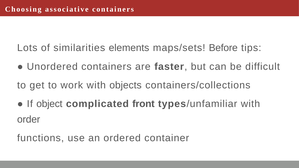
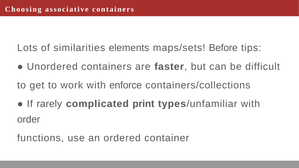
objects: objects -> enforce
object: object -> rarely
front: front -> print
